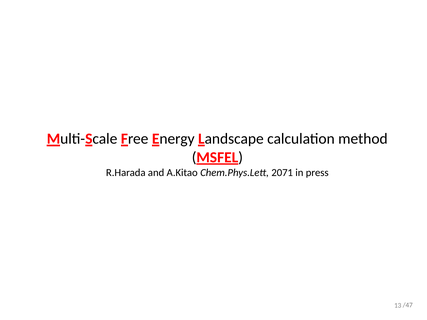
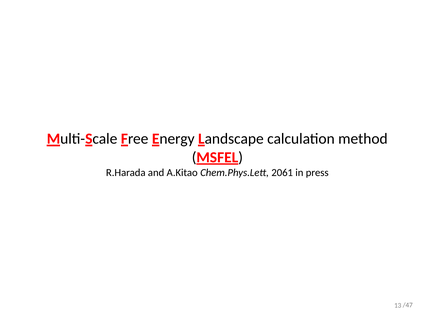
2071: 2071 -> 2061
